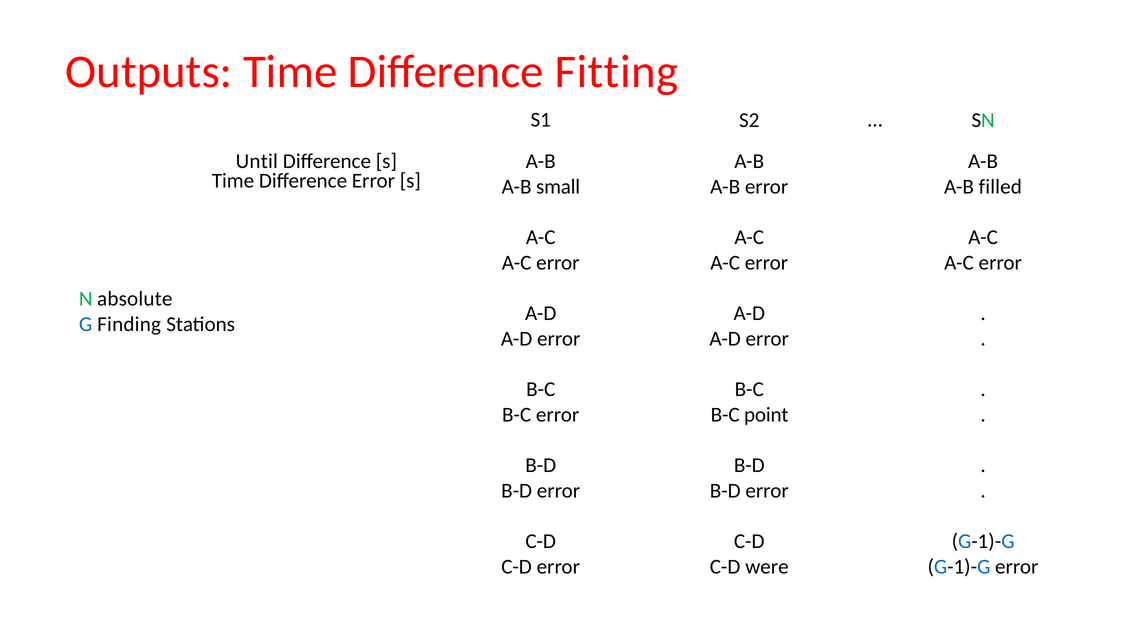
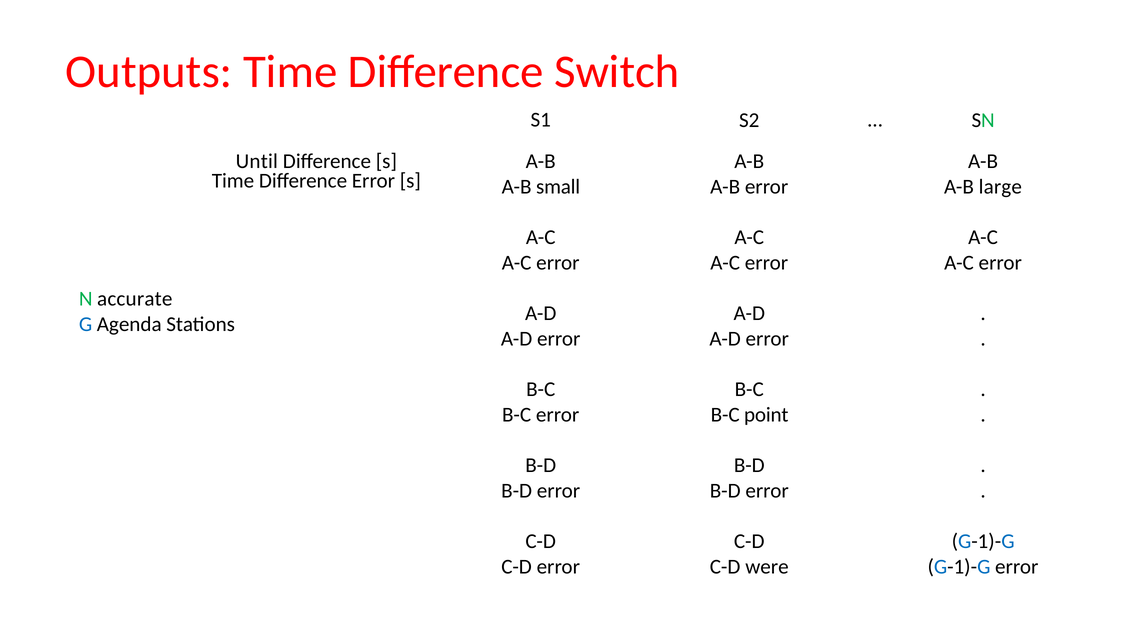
Fitting: Fitting -> Switch
filled: filled -> large
absolute: absolute -> accurate
Finding: Finding -> Agenda
